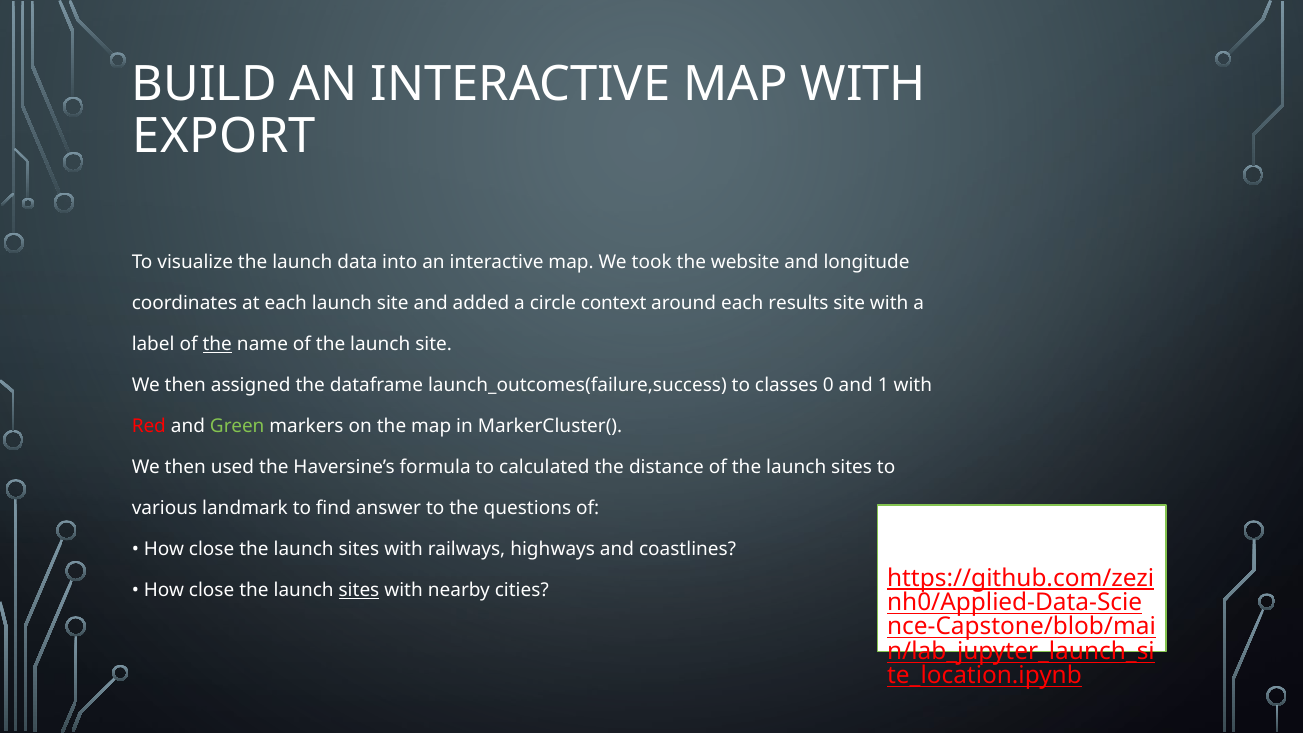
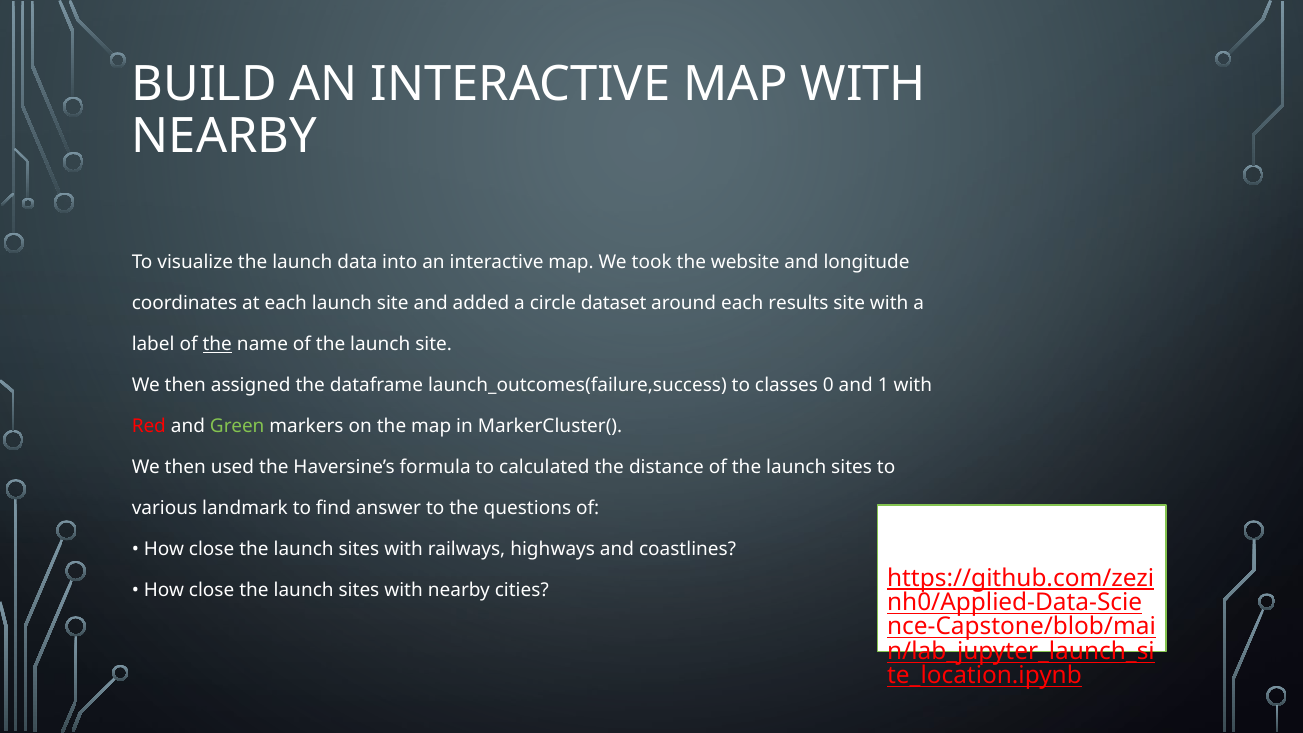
EXPORT at (224, 137): EXPORT -> NEARBY
context: context -> dataset
sites at (359, 590) underline: present -> none
